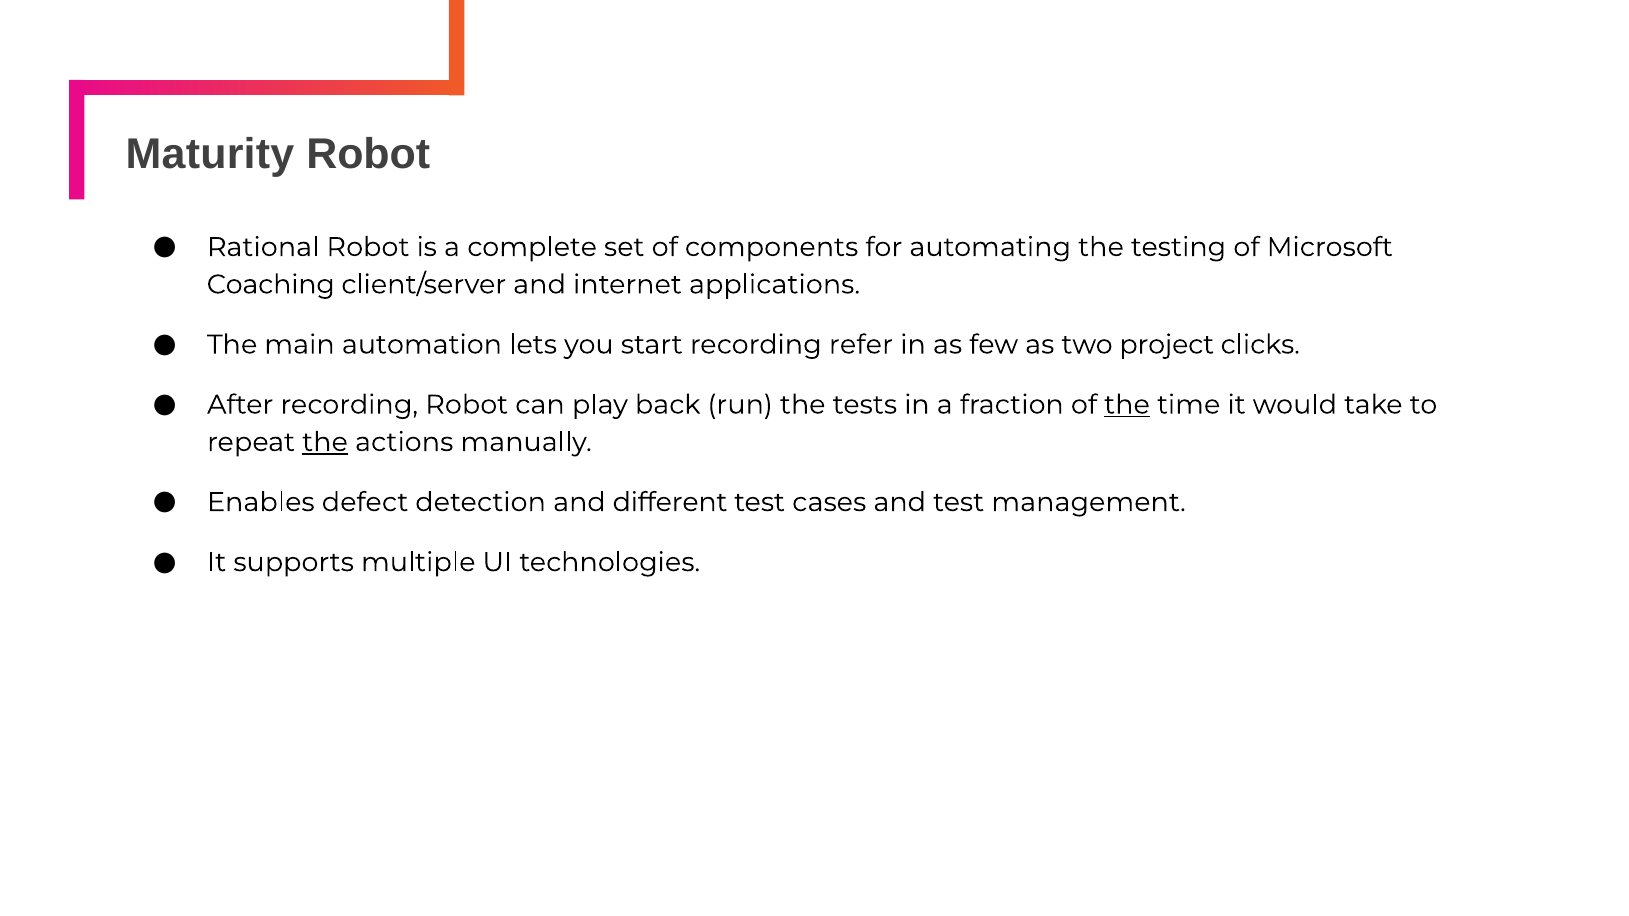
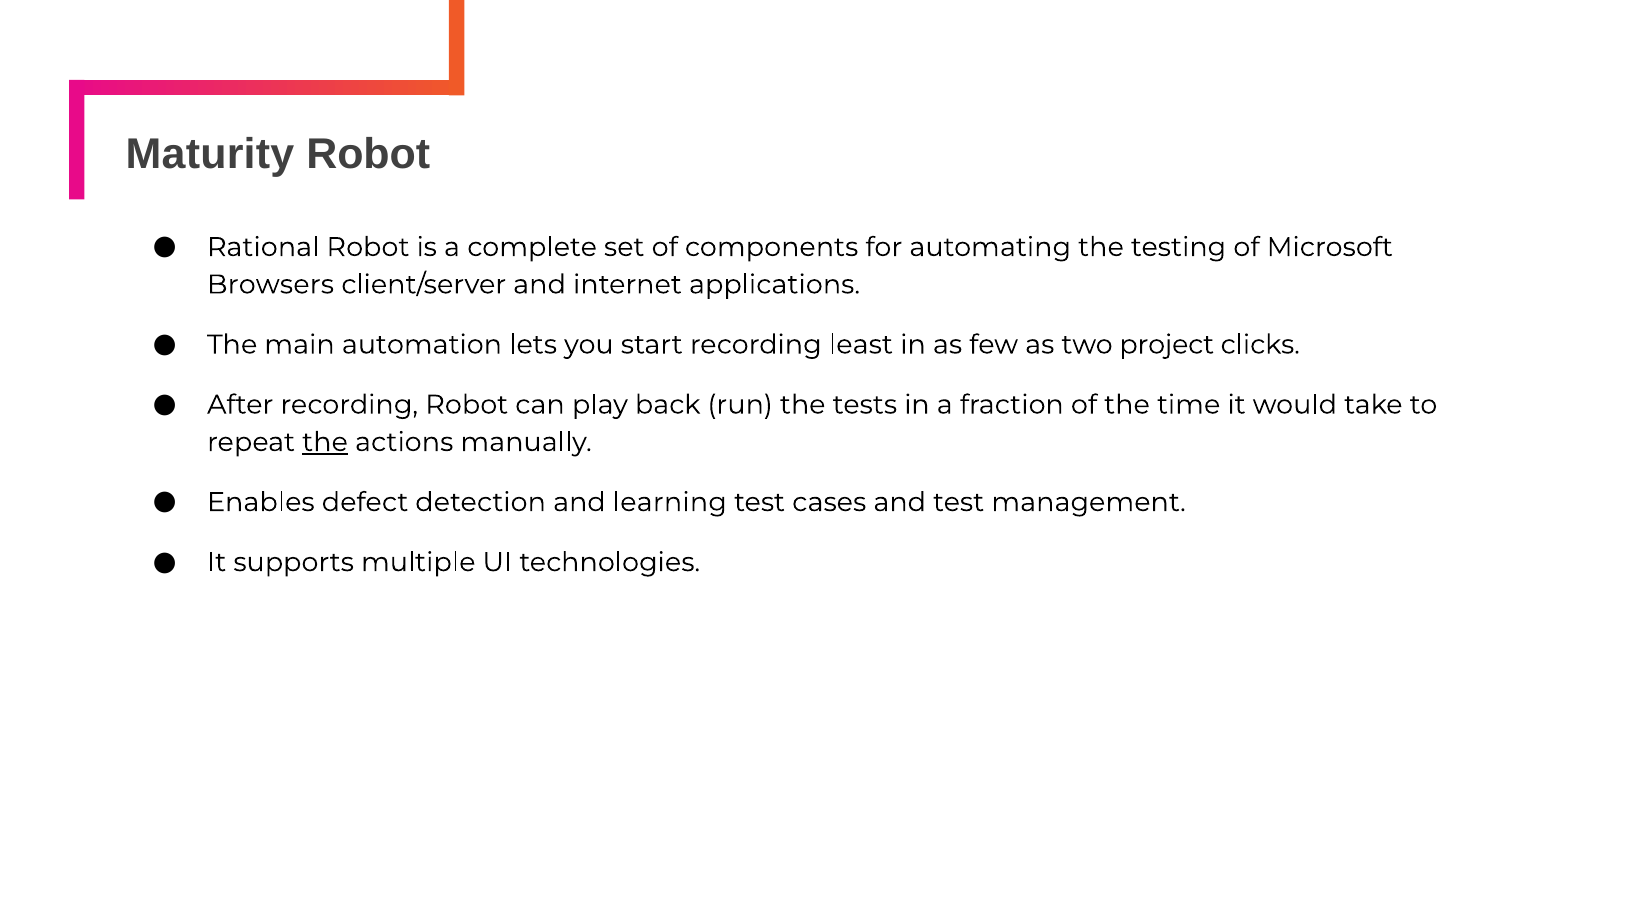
Coaching: Coaching -> Browsers
refer: refer -> least
the at (1127, 405) underline: present -> none
different: different -> learning
